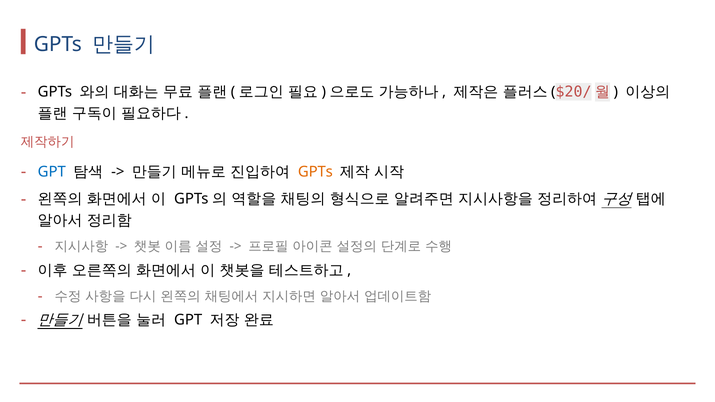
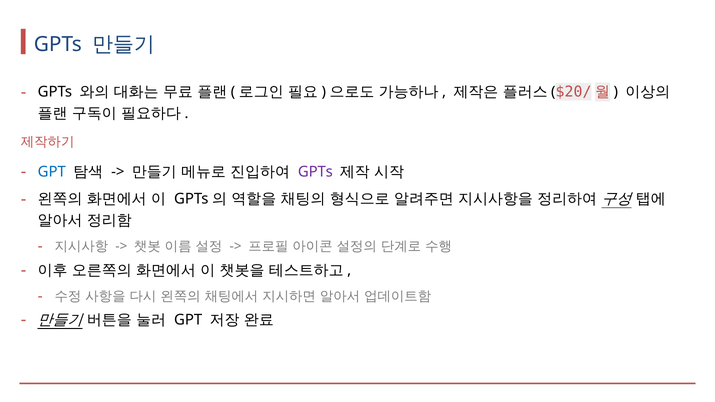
GPTs at (315, 172) colour: orange -> purple
